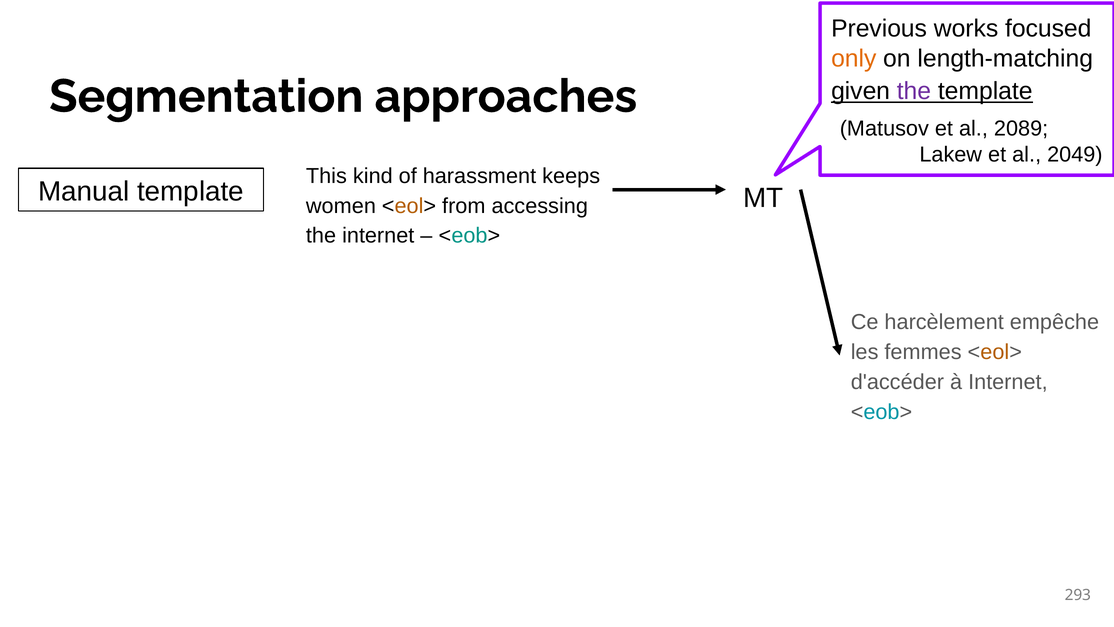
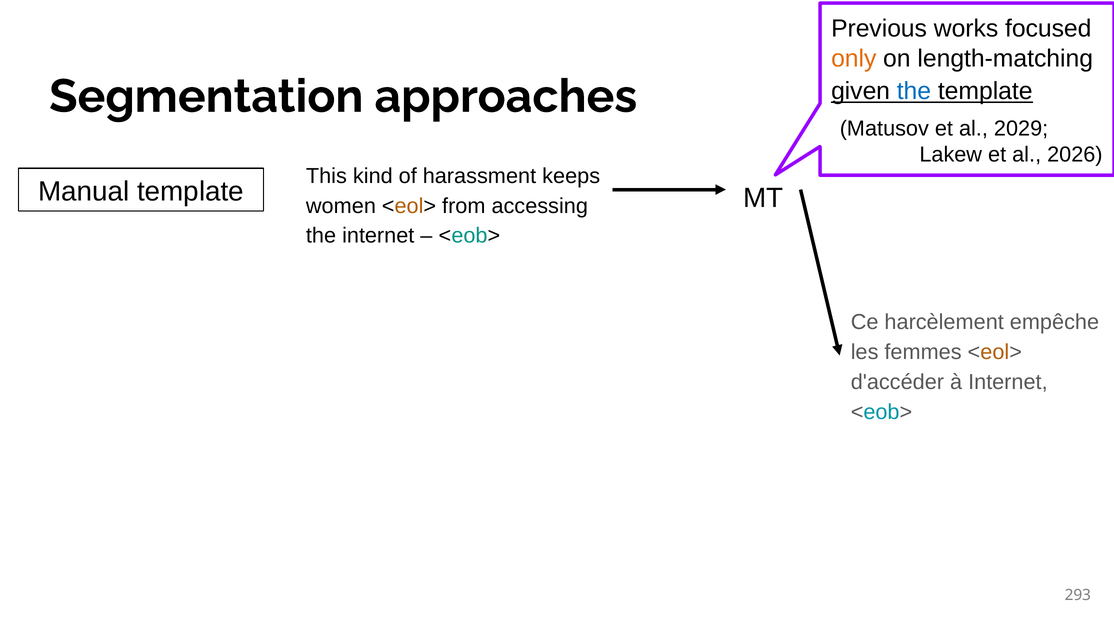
the at (914, 91) colour: purple -> blue
2089: 2089 -> 2029
2049: 2049 -> 2026
